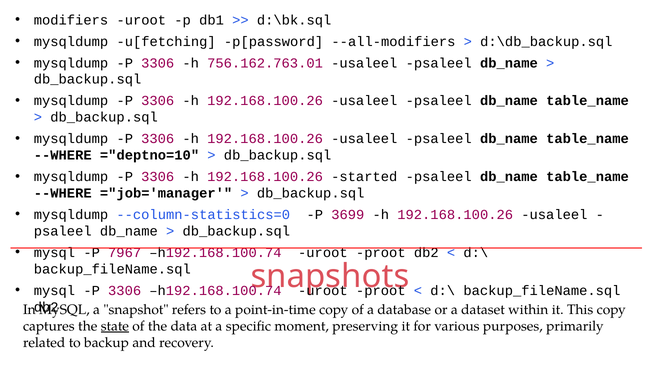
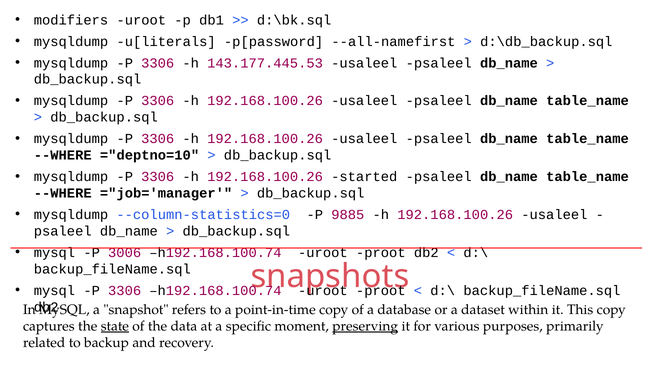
u[fetching: u[fetching -> u[literals
--all-modifiers: --all-modifiers -> --all-namefirst
756.162.763.01: 756.162.763.01 -> 143.177.445.53
3699: 3699 -> 9885
7967: 7967 -> 3006
preserving underline: none -> present
